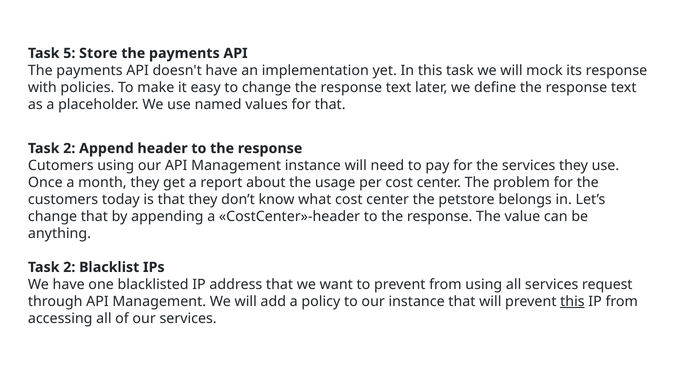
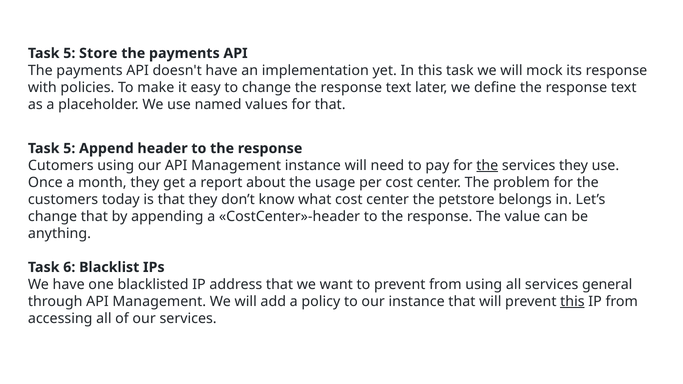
2 at (69, 148): 2 -> 5
the at (487, 166) underline: none -> present
2 at (69, 267): 2 -> 6
request: request -> general
